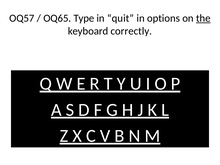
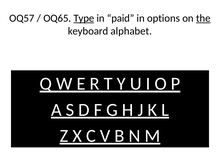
Type underline: none -> present
quit: quit -> paid
correctly: correctly -> alphabet
